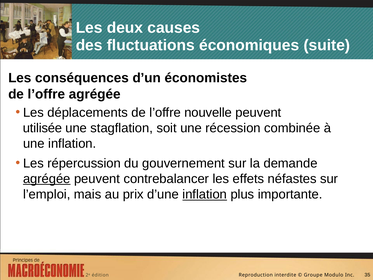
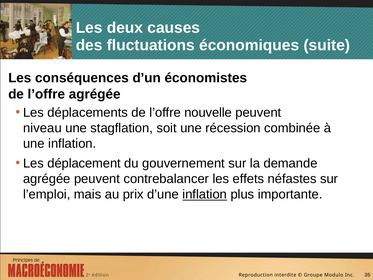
utilisée: utilisée -> niveau
répercussion: répercussion -> déplacement
agrégée at (47, 179) underline: present -> none
